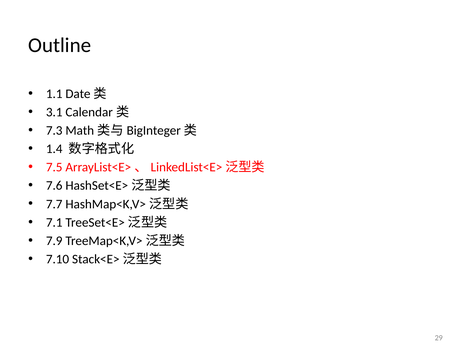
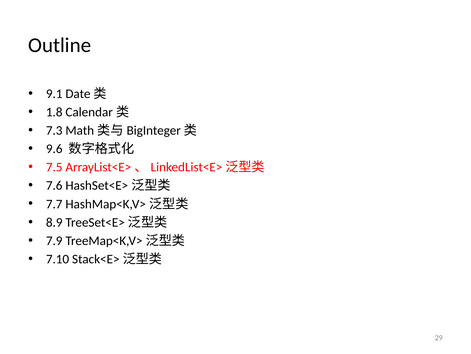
1.1: 1.1 -> 9.1
3.1: 3.1 -> 1.8
1.4: 1.4 -> 9.6
7.1: 7.1 -> 8.9
